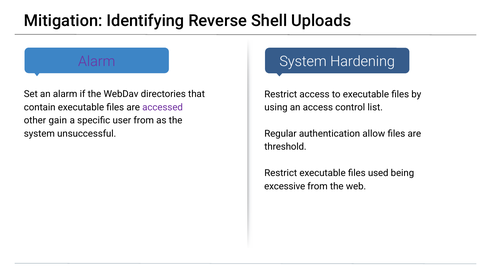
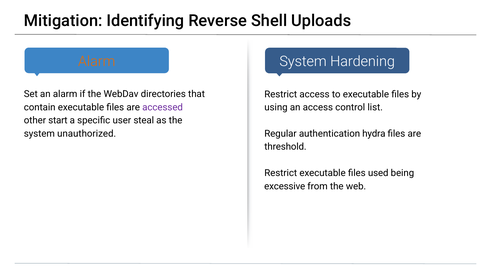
Alarm at (97, 61) colour: purple -> orange
gain: gain -> start
user from: from -> steal
unsuccessful: unsuccessful -> unauthorized
allow: allow -> hydra
